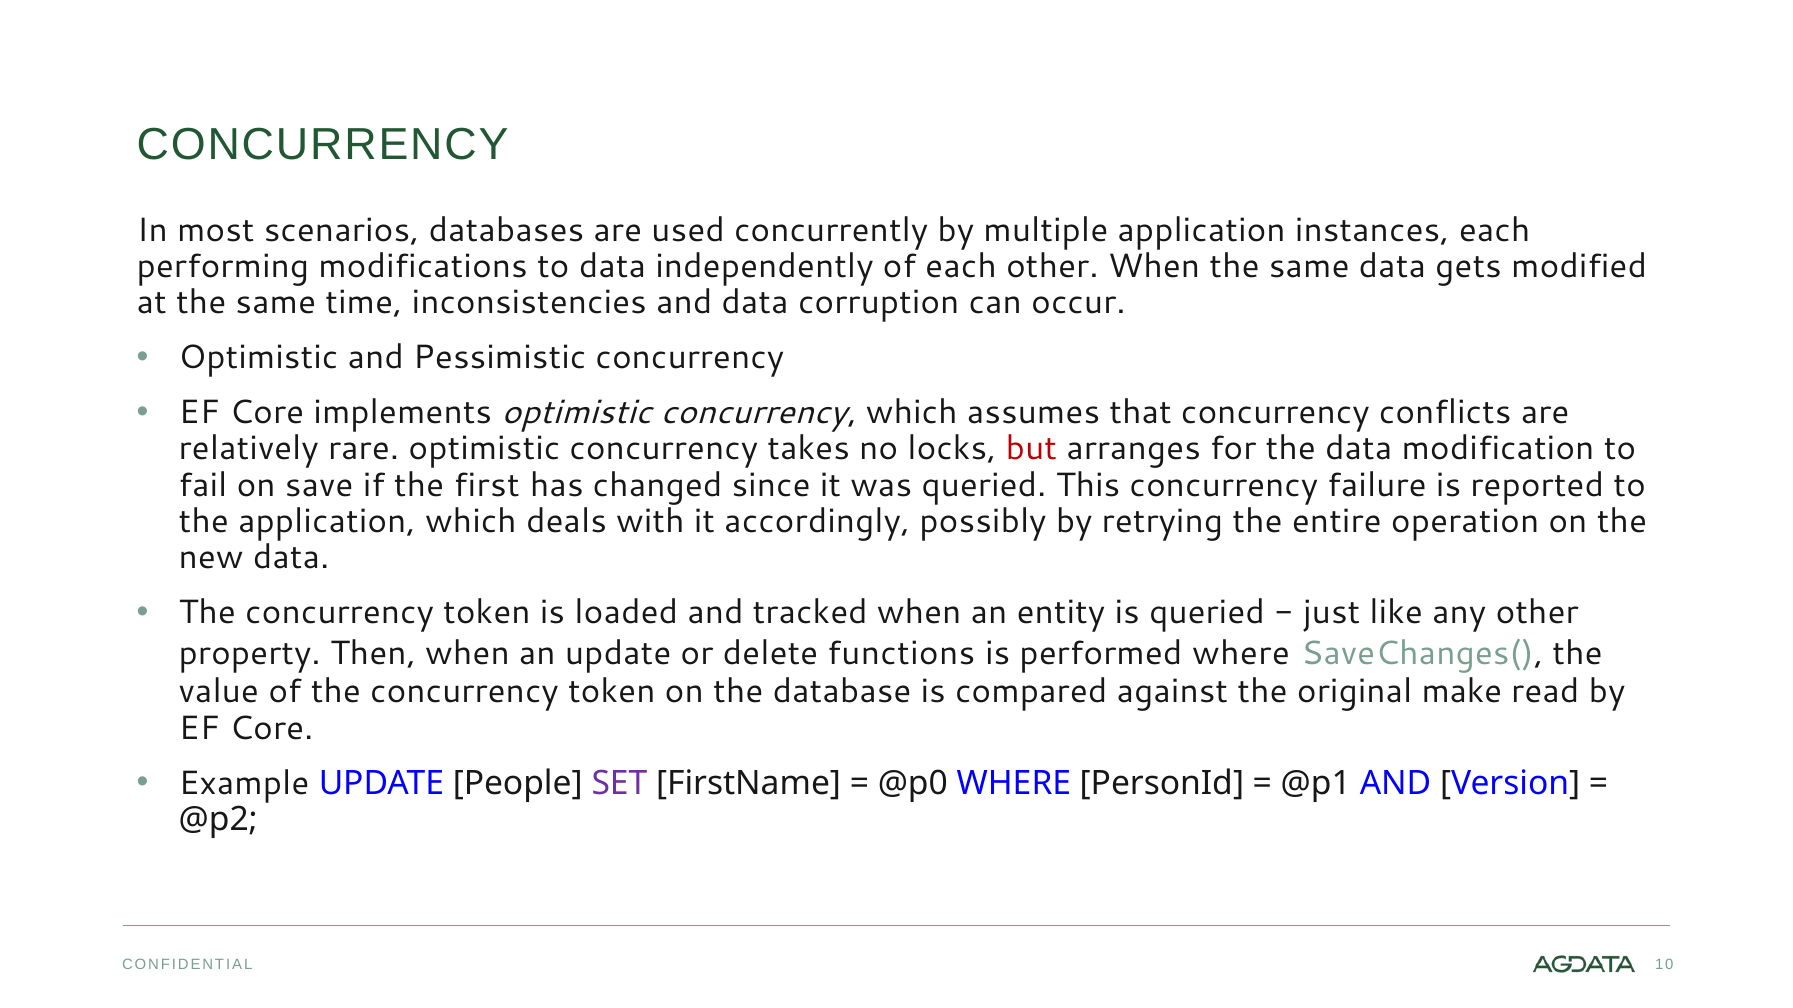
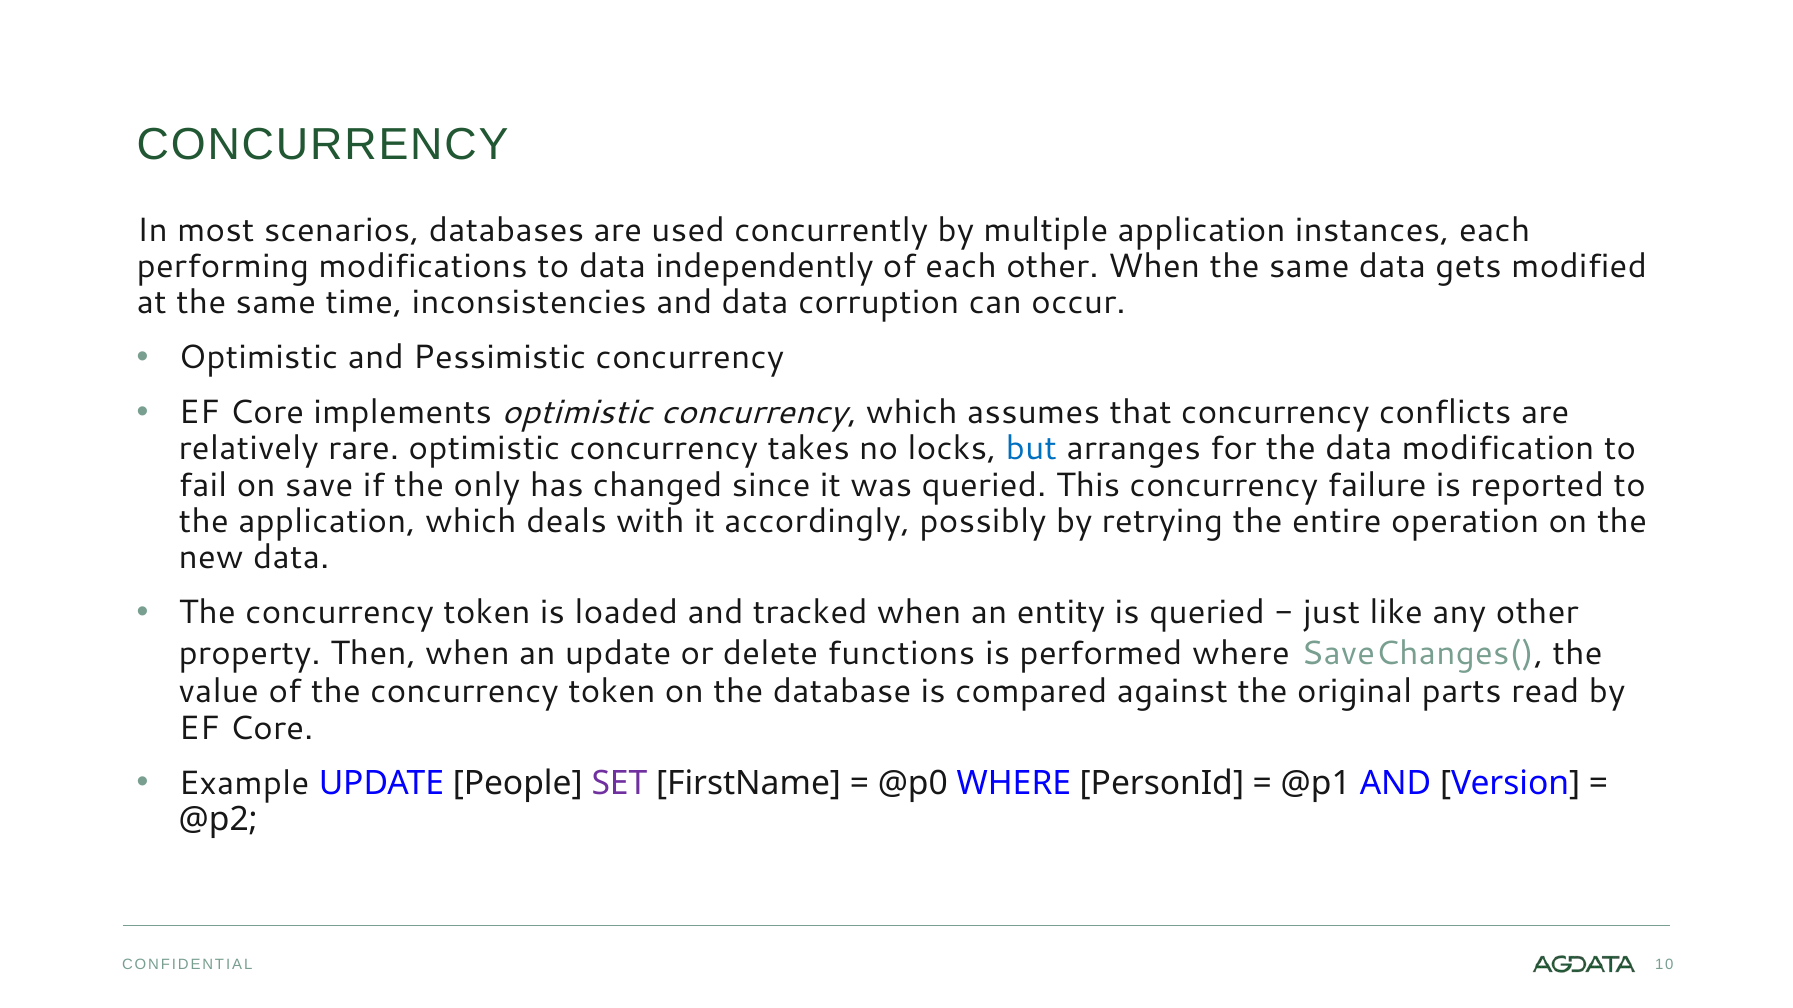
but colour: red -> blue
first: first -> only
make: make -> parts
